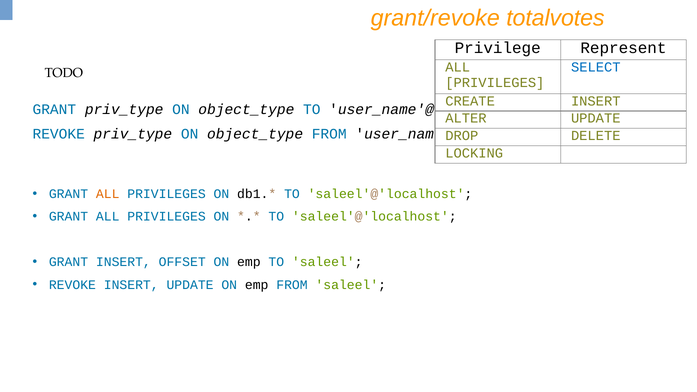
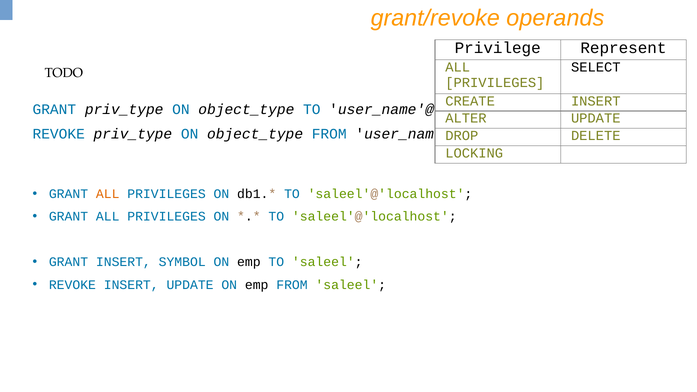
totalvotes: totalvotes -> operands
SELECT colour: blue -> black
OFFSET: OFFSET -> SYMBOL
